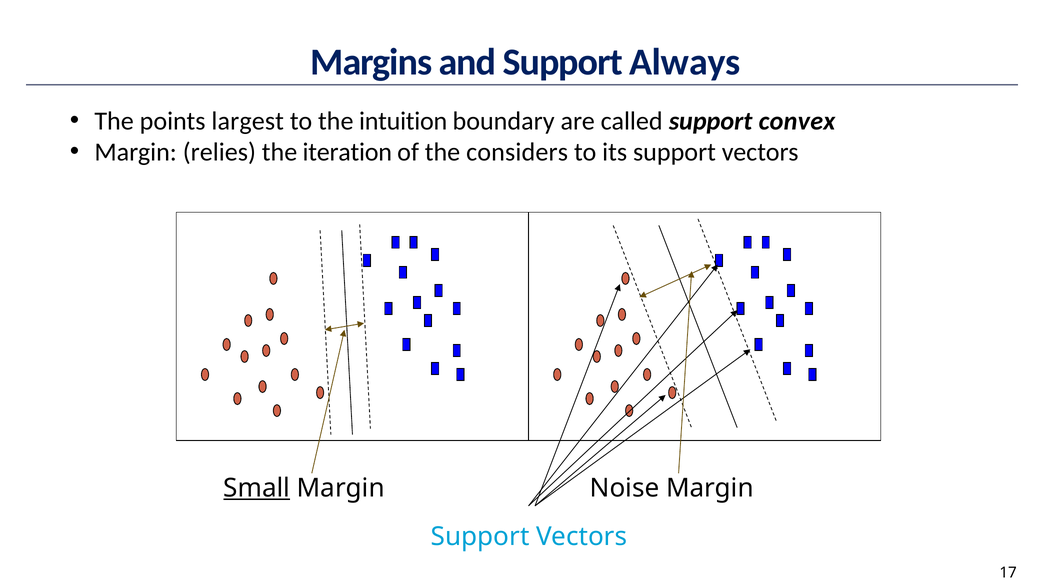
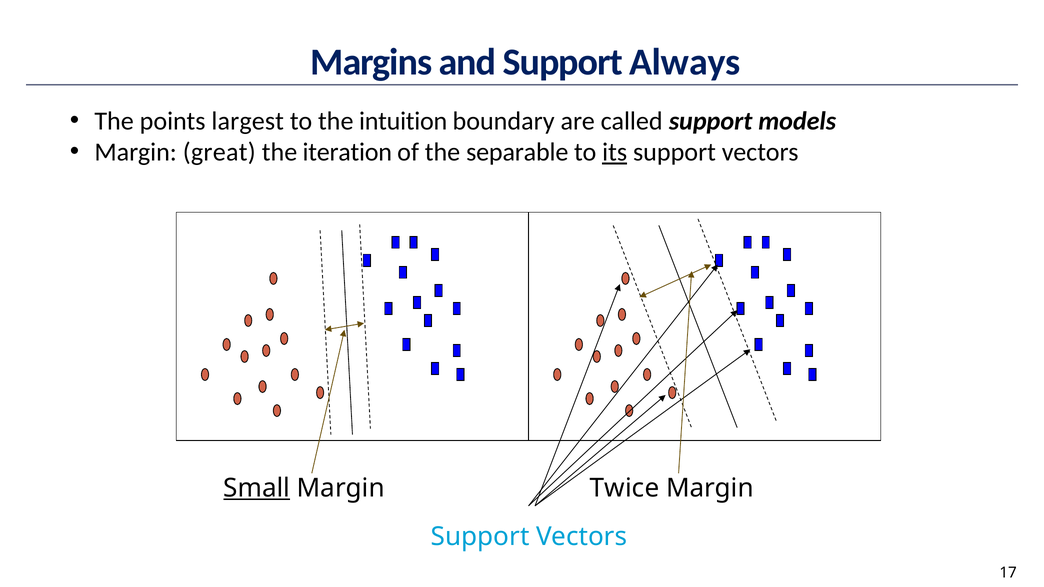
convex: convex -> models
relies: relies -> great
considers: considers -> separable
its underline: none -> present
Noise: Noise -> Twice
